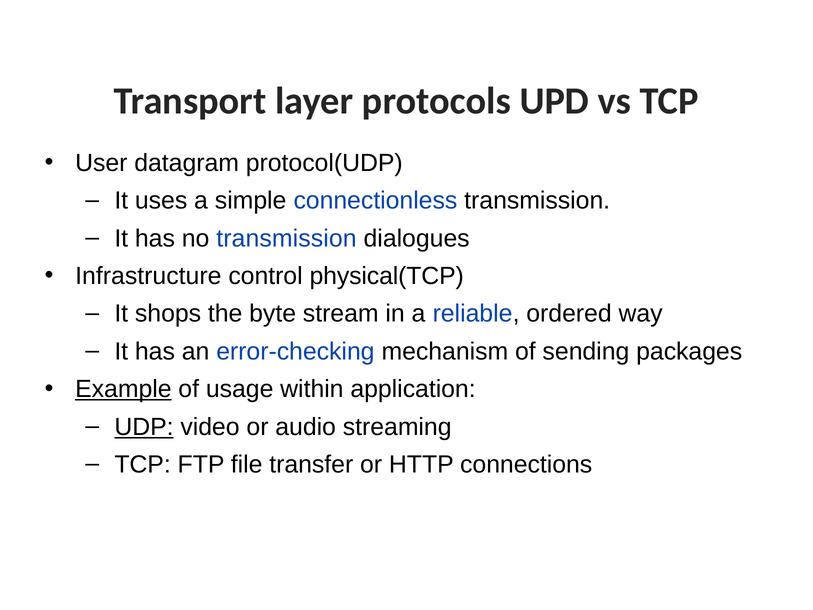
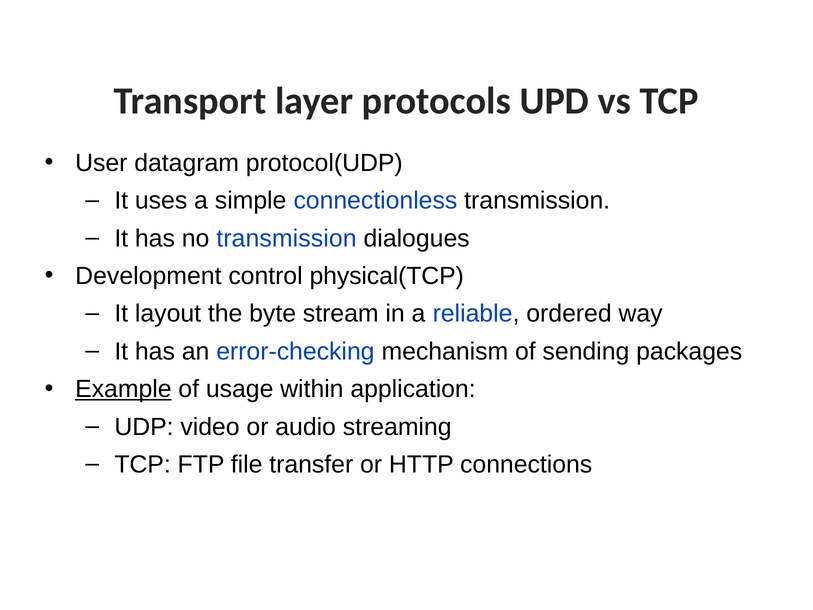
Infrastructure: Infrastructure -> Development
shops: shops -> layout
UDP underline: present -> none
